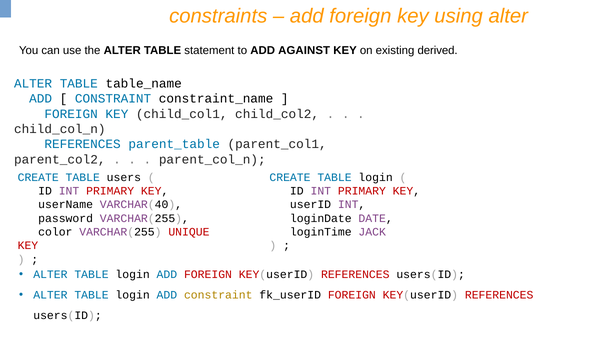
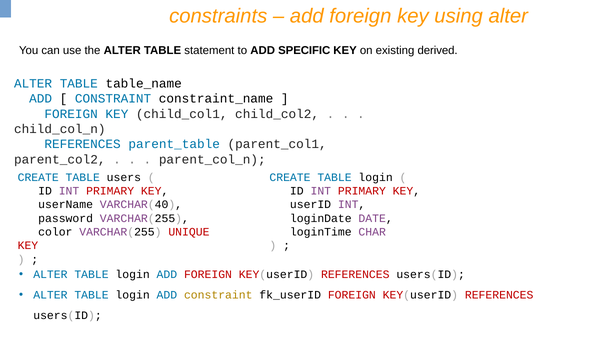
AGAINST: AGAINST -> SPECIFIC
JACK: JACK -> CHAR
